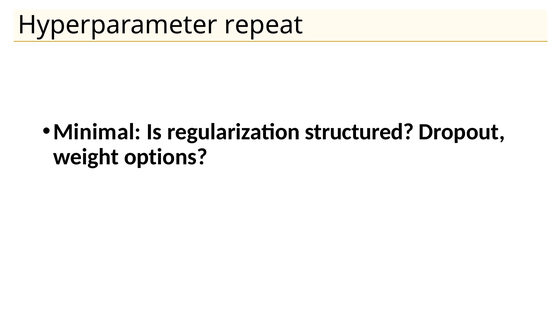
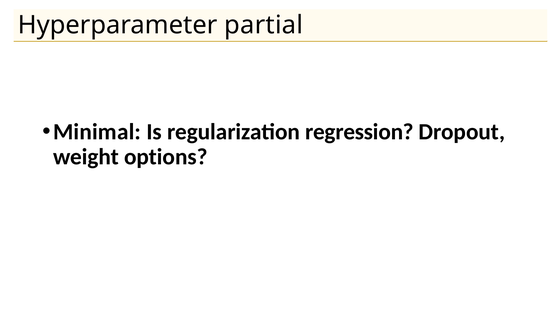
repeat: repeat -> partial
structured: structured -> regression
